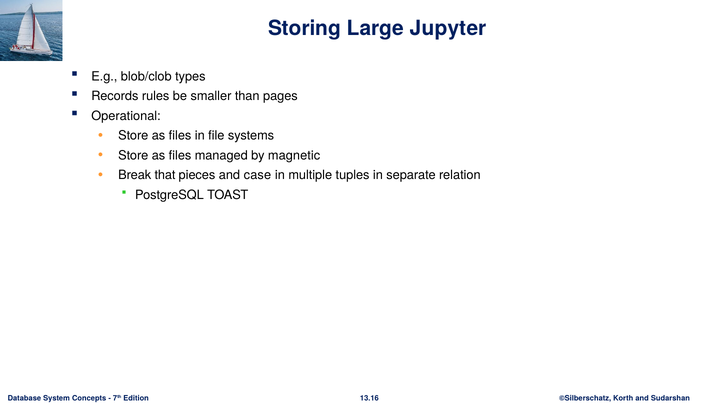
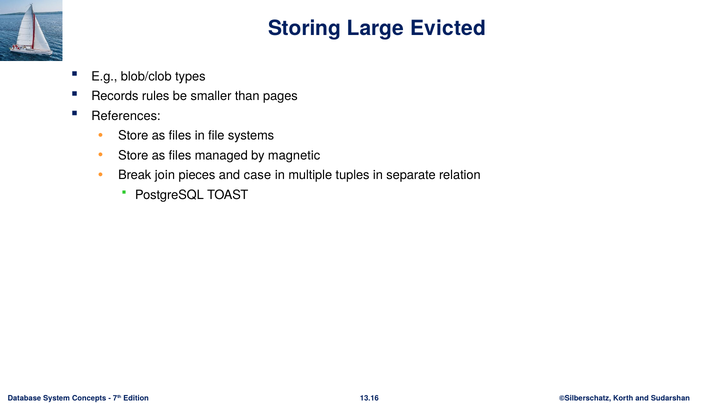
Jupyter: Jupyter -> Evicted
Operational: Operational -> References
that: that -> join
